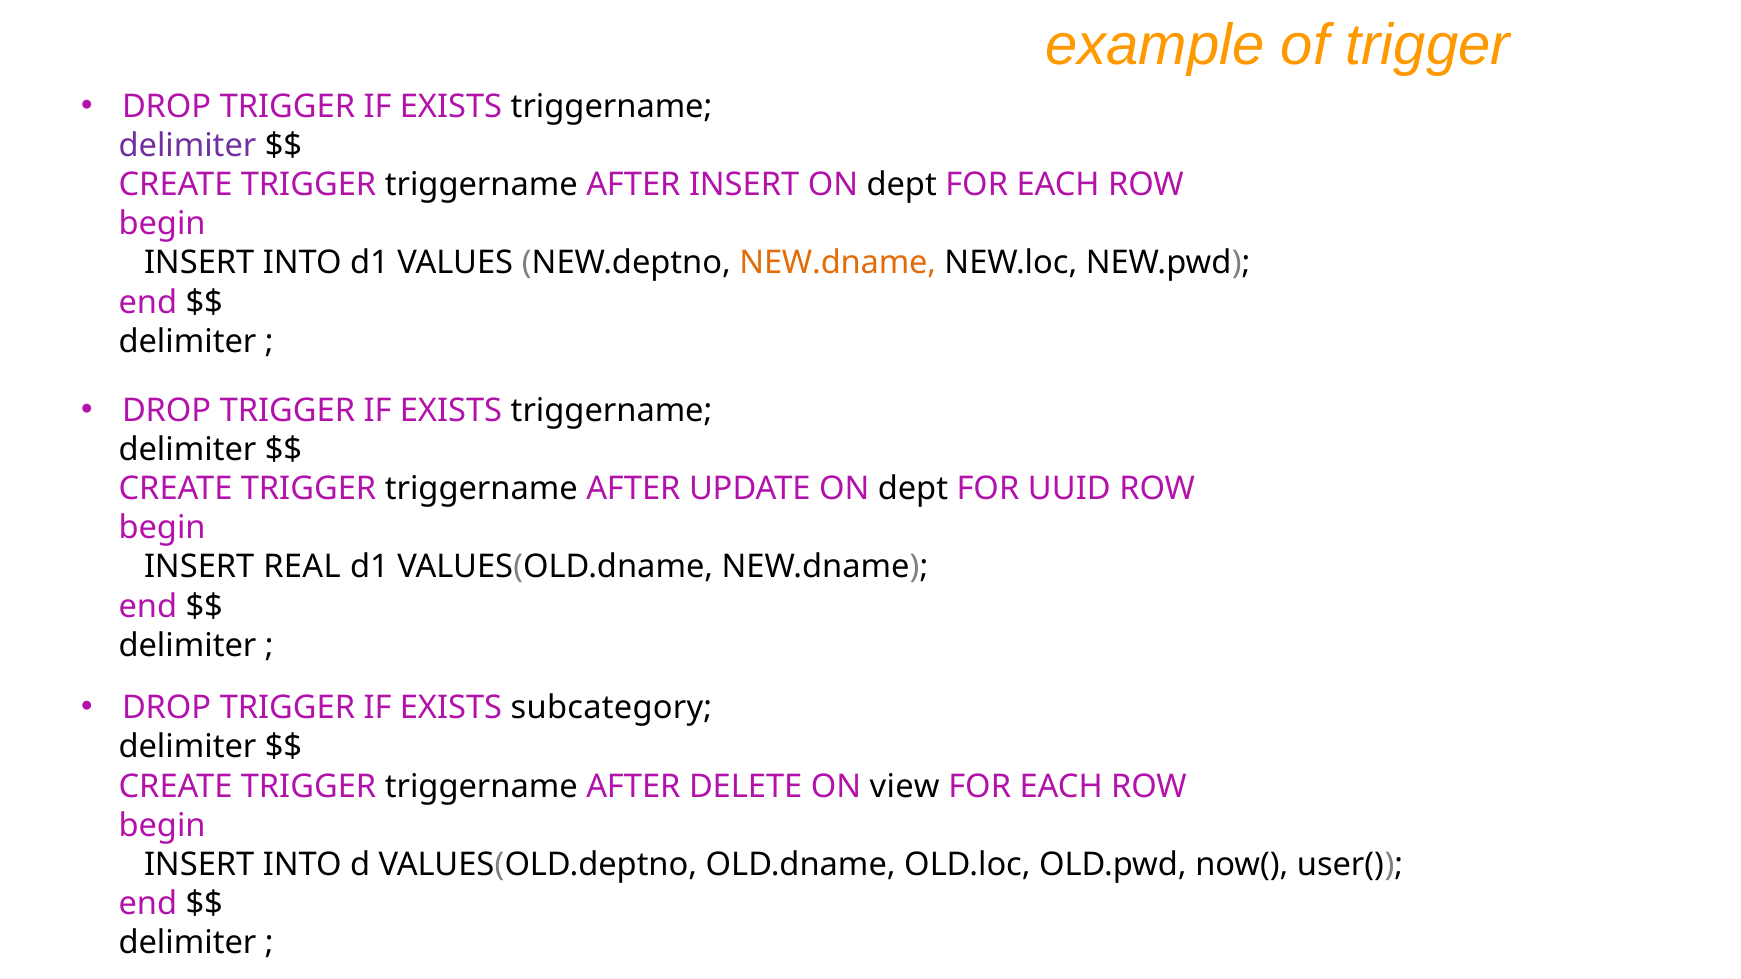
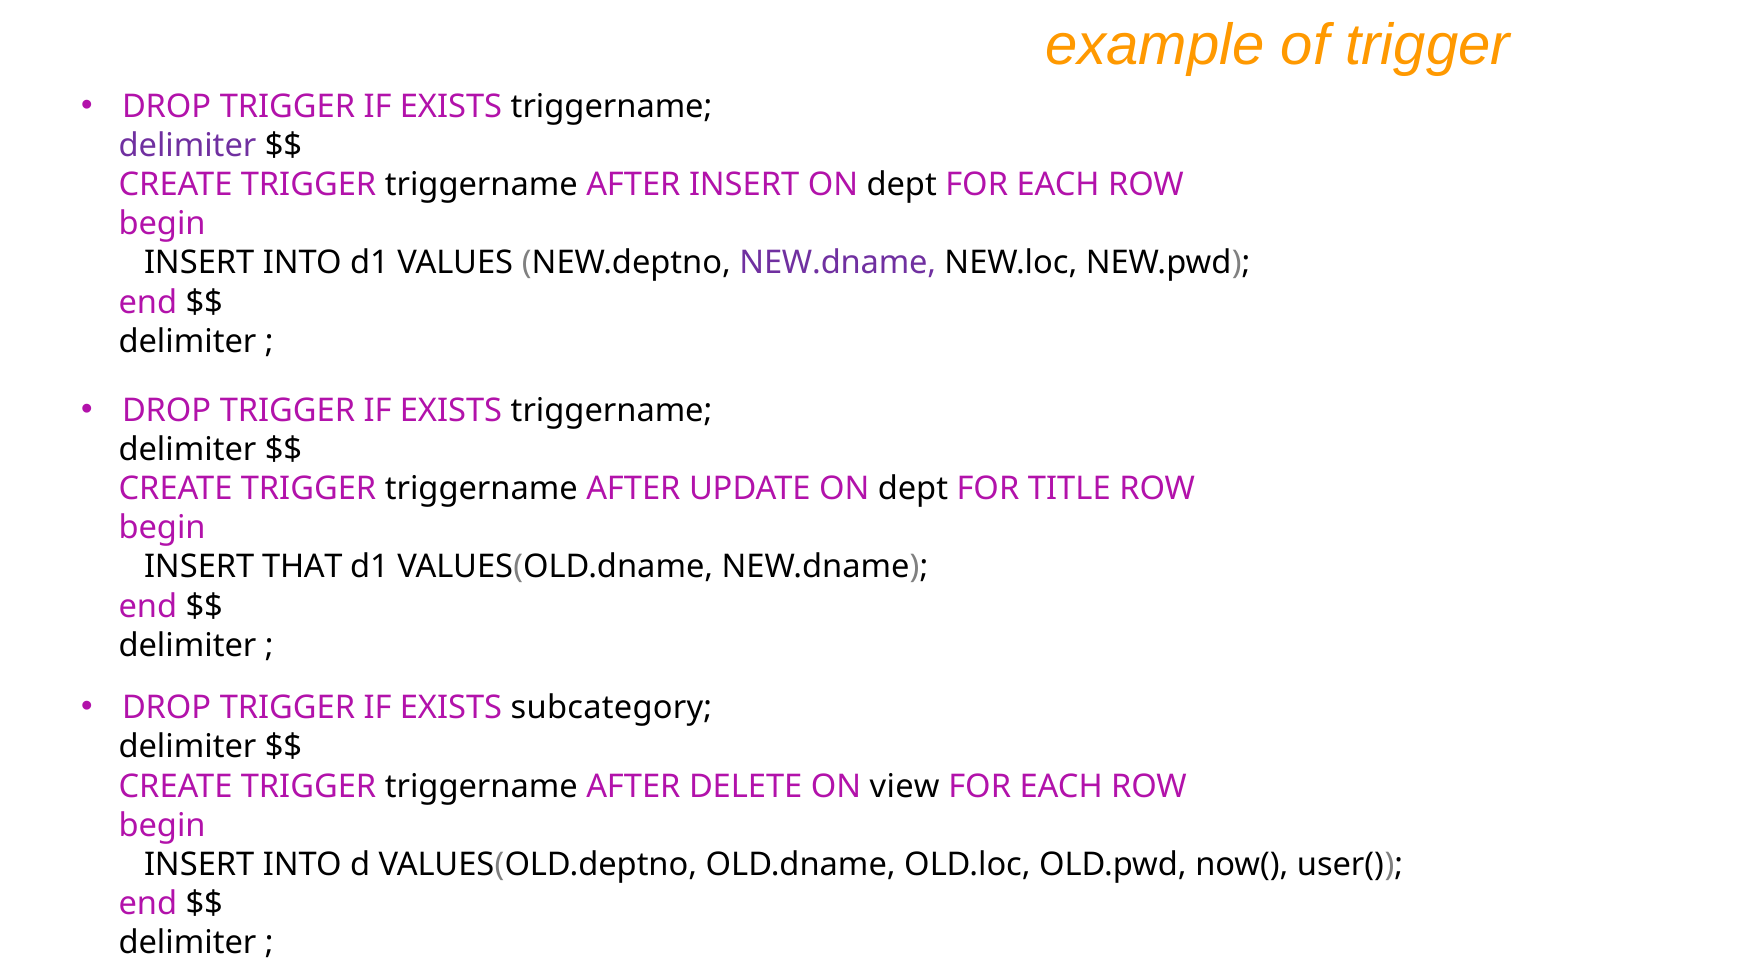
NEW.dname at (838, 263) colour: orange -> purple
UUID: UUID -> TITLE
REAL: REAL -> THAT
